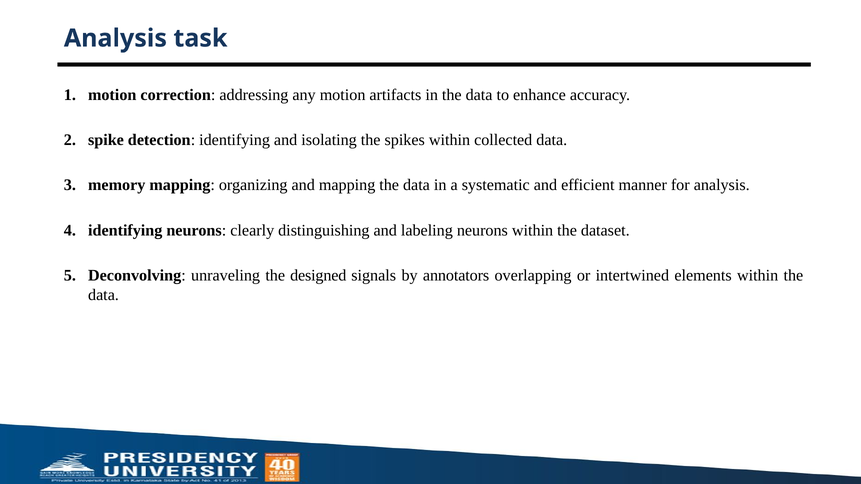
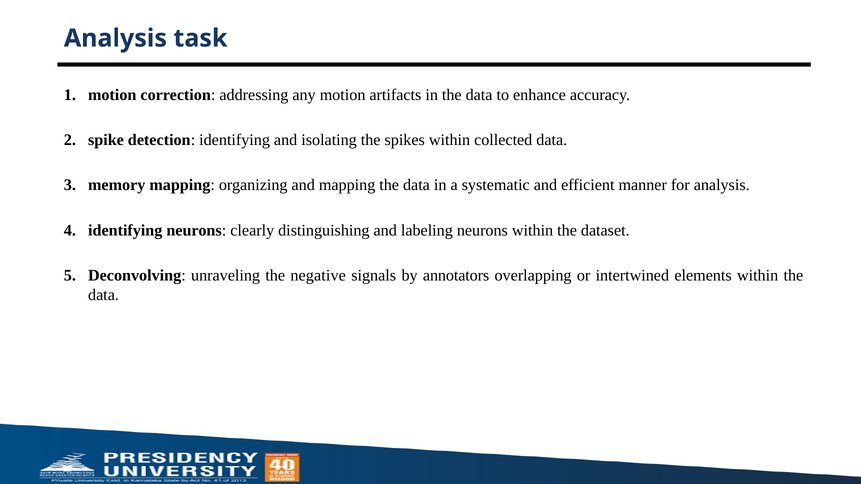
designed: designed -> negative
